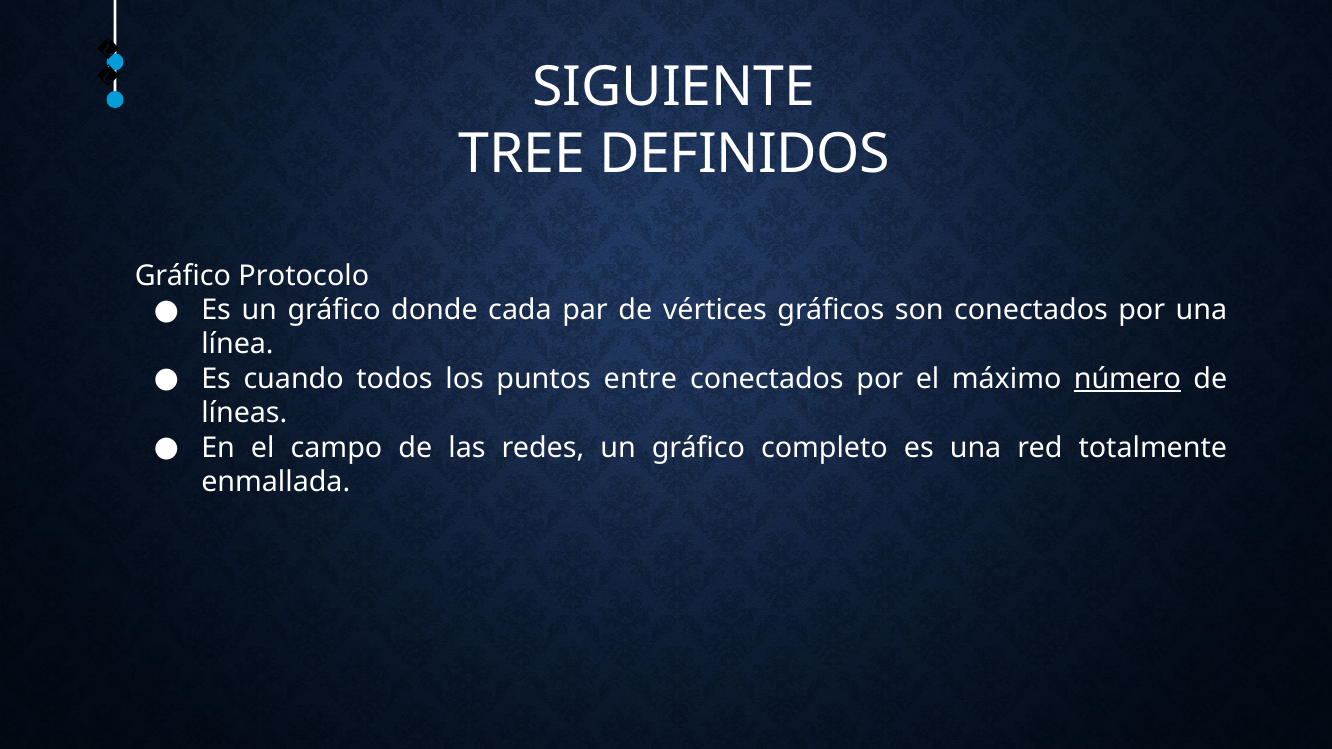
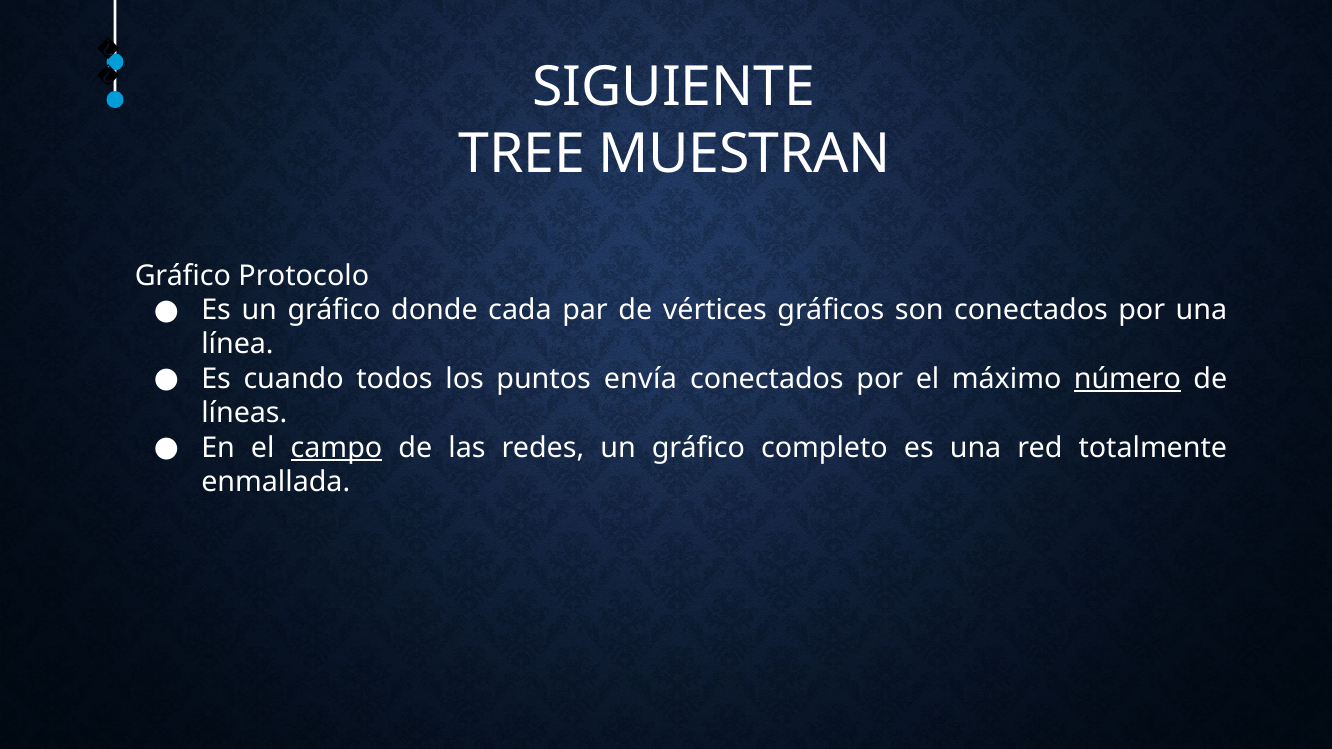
DEFINIDOS: DEFINIDOS -> MUESTRAN
entre: entre -> envía
campo underline: none -> present
